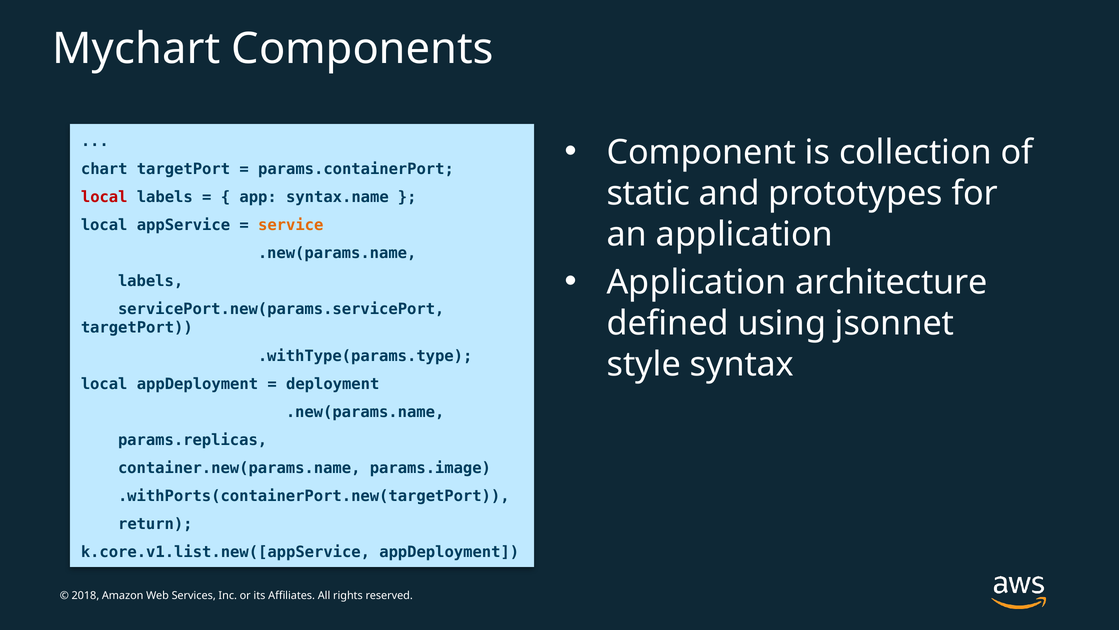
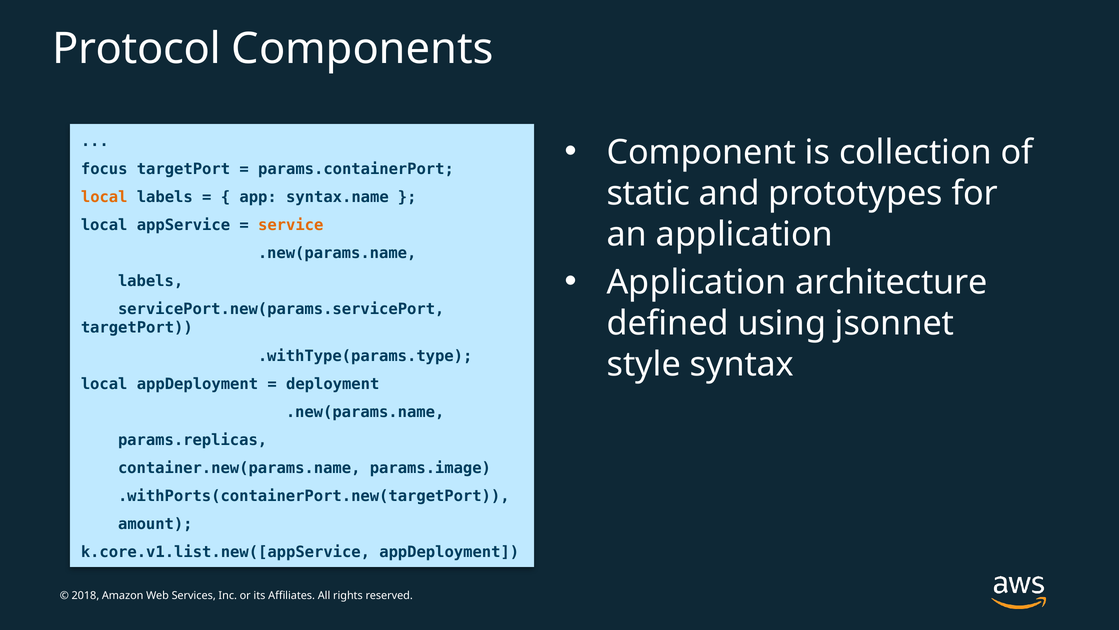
Mychart: Mychart -> Protocol
chart: chart -> focus
local at (104, 197) colour: red -> orange
return: return -> amount
